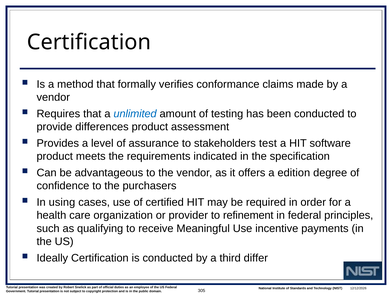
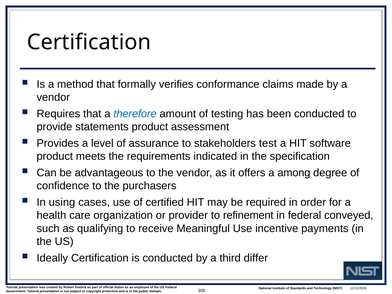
unlimited: unlimited -> therefore
differences: differences -> statements
edition: edition -> among
principles: principles -> conveyed
